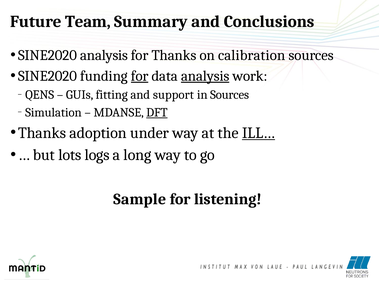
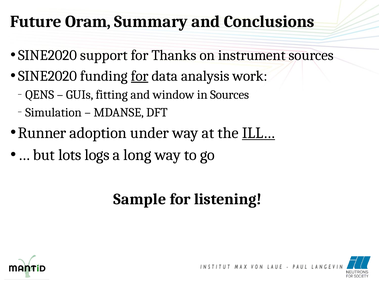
Team: Team -> Oram
SINE2020 analysis: analysis -> support
calibration: calibration -> instrument
analysis at (205, 76) underline: present -> none
support: support -> window
DFT underline: present -> none
Thanks at (42, 133): Thanks -> Runner
